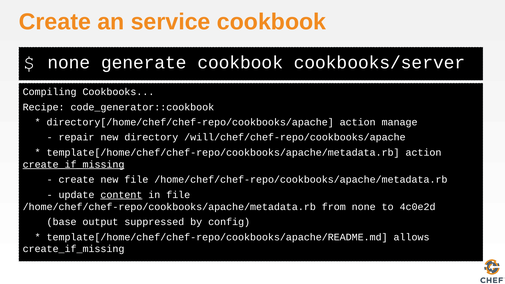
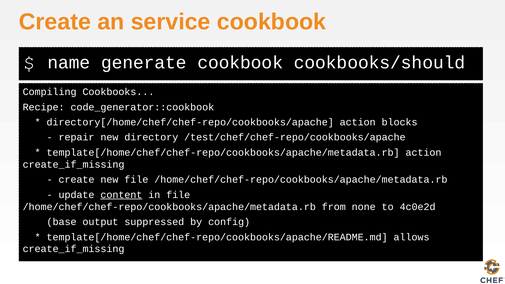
none at (69, 63): none -> name
cookbooks/server: cookbooks/server -> cookbooks/should
manage: manage -> blocks
/will/chef/chef-repo/cookbooks/apache: /will/chef/chef-repo/cookbooks/apache -> /test/chef/chef-repo/cookbooks/apache
create_if_missing at (74, 164) underline: present -> none
